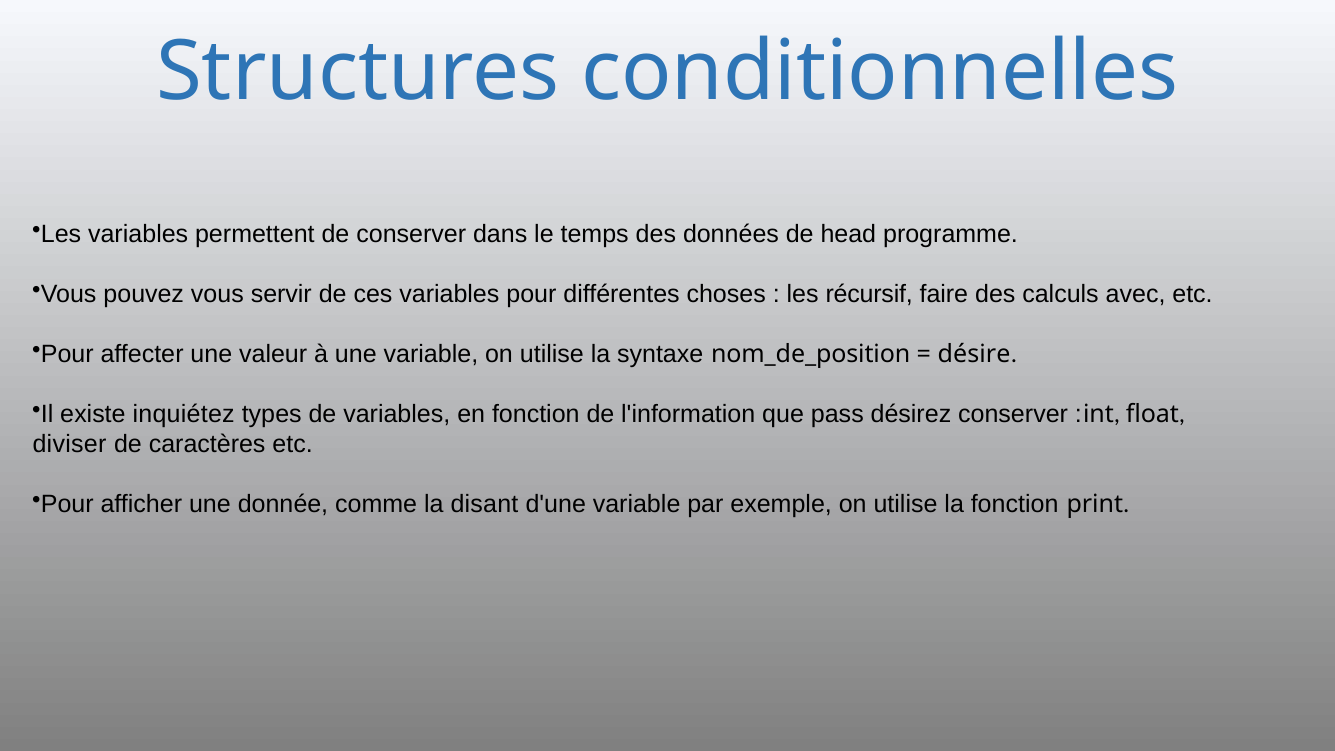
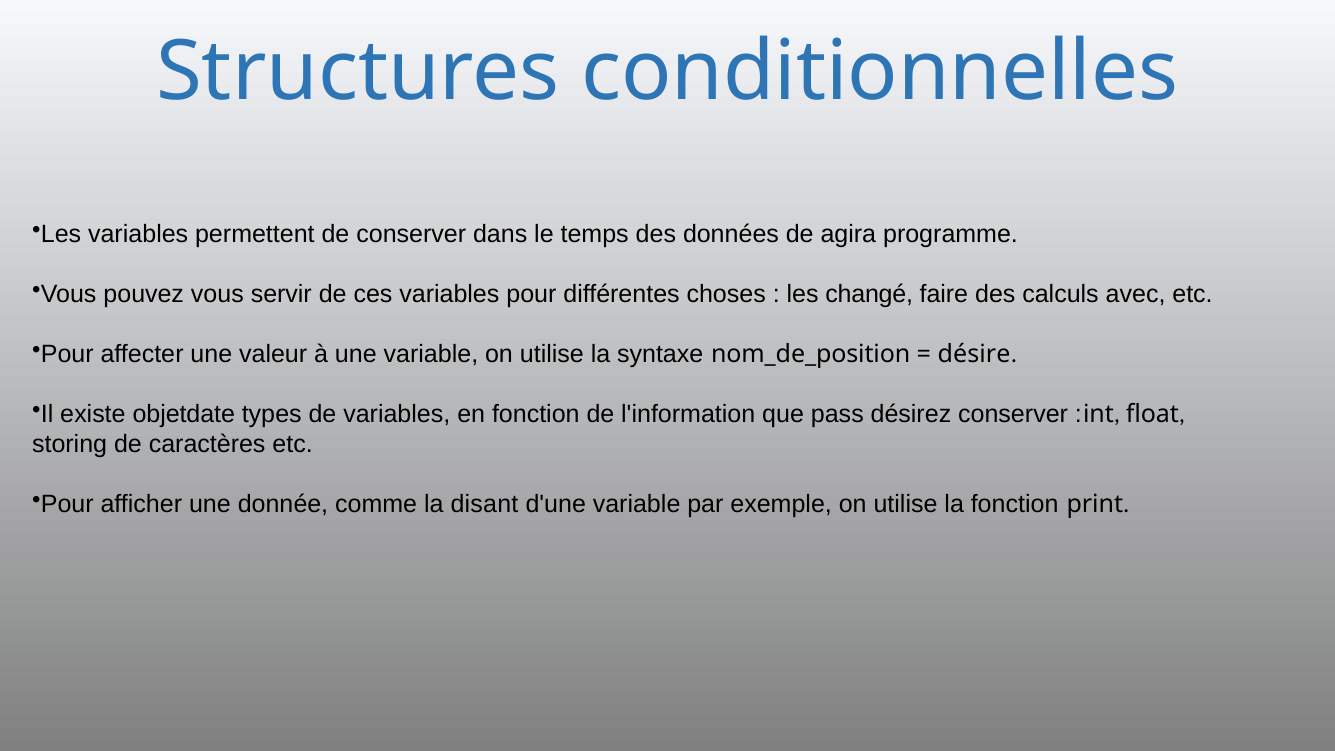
head: head -> agira
récursif: récursif -> changé
inquiétez: inquiétez -> objetdate
diviser: diviser -> storing
